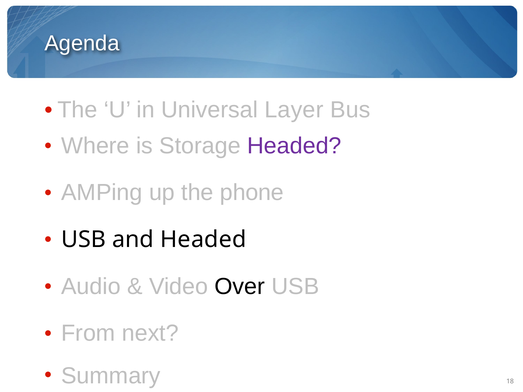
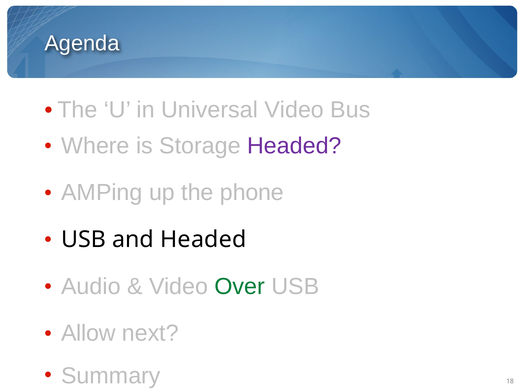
Universal Layer: Layer -> Video
Over colour: black -> green
From: From -> Allow
